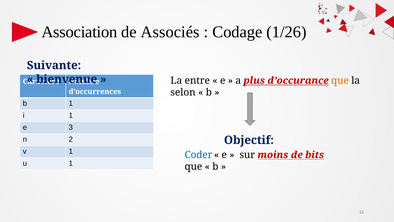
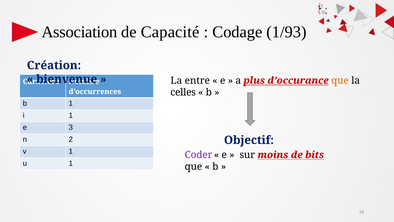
Associés: Associés -> Capacité
1/26: 1/26 -> 1/93
Suivante: Suivante -> Création
selon: selon -> celles
Coder colour: blue -> purple
